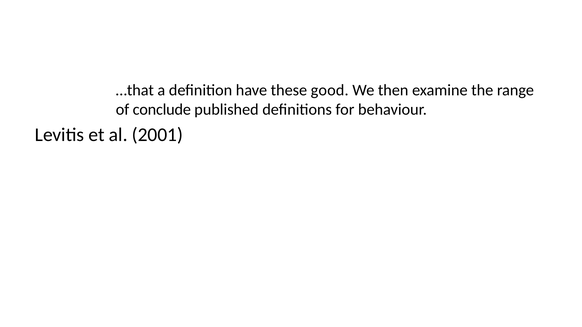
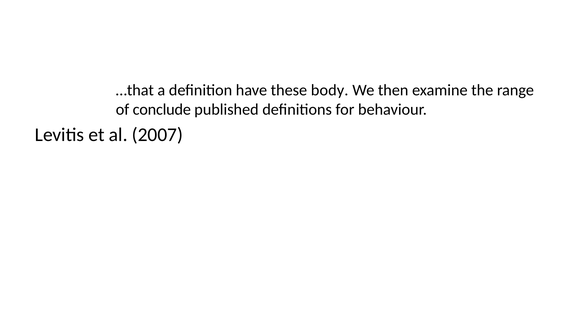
good: good -> body
2001: 2001 -> 2007
